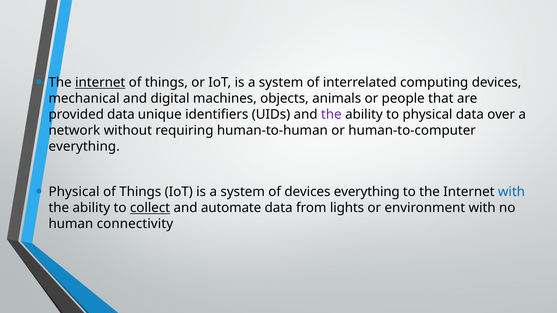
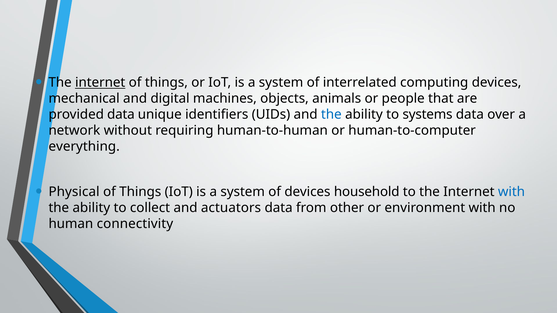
the at (331, 115) colour: purple -> blue
to physical: physical -> systems
devices everything: everything -> household
collect underline: present -> none
automate: automate -> actuators
lights: lights -> other
